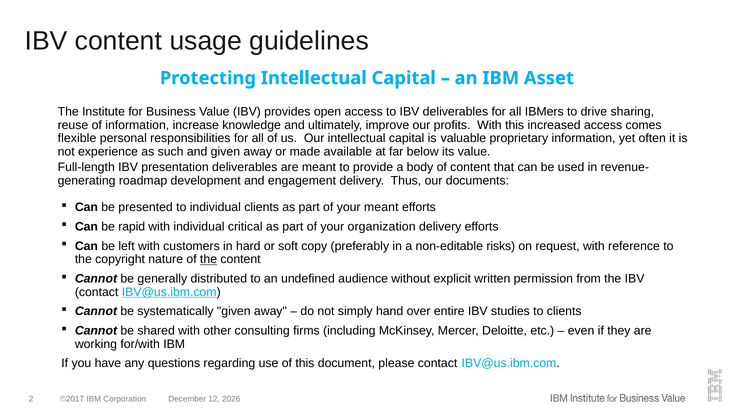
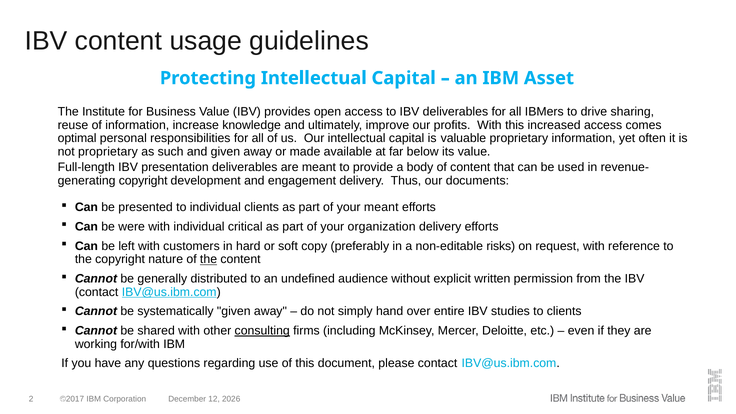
flexible: flexible -> optimal
not experience: experience -> proprietary
roadmap at (143, 180): roadmap -> copyright
rapid: rapid -> were
consulting underline: none -> present
